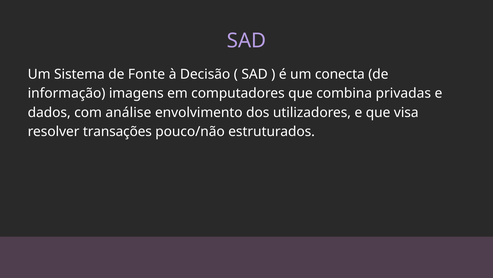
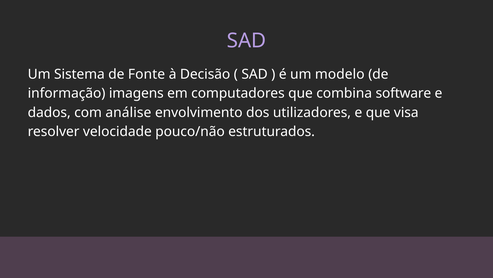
conecta: conecta -> modelo
privadas: privadas -> software
transações: transações -> velocidade
